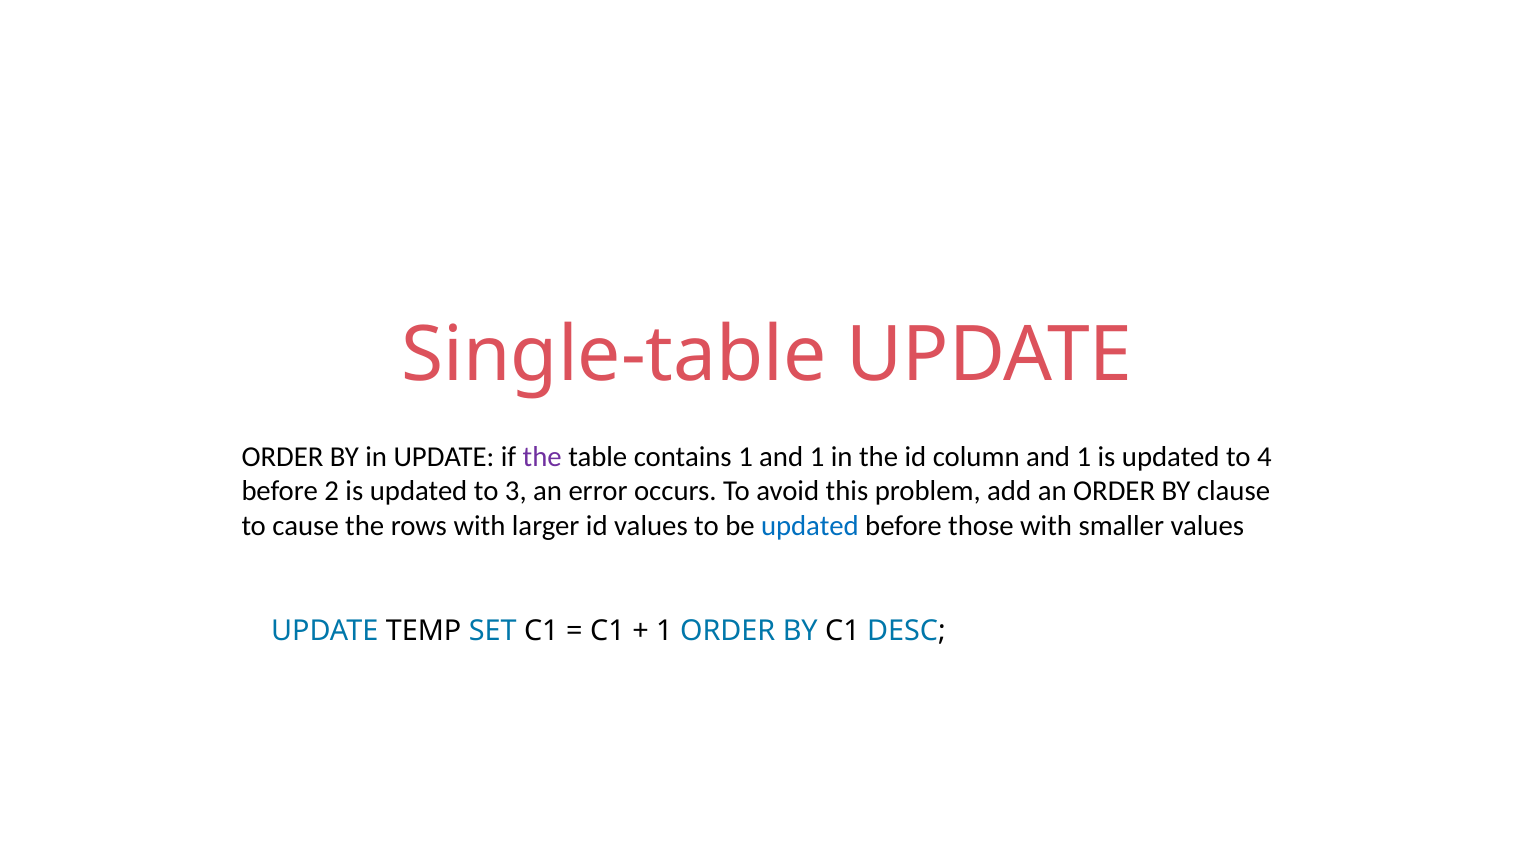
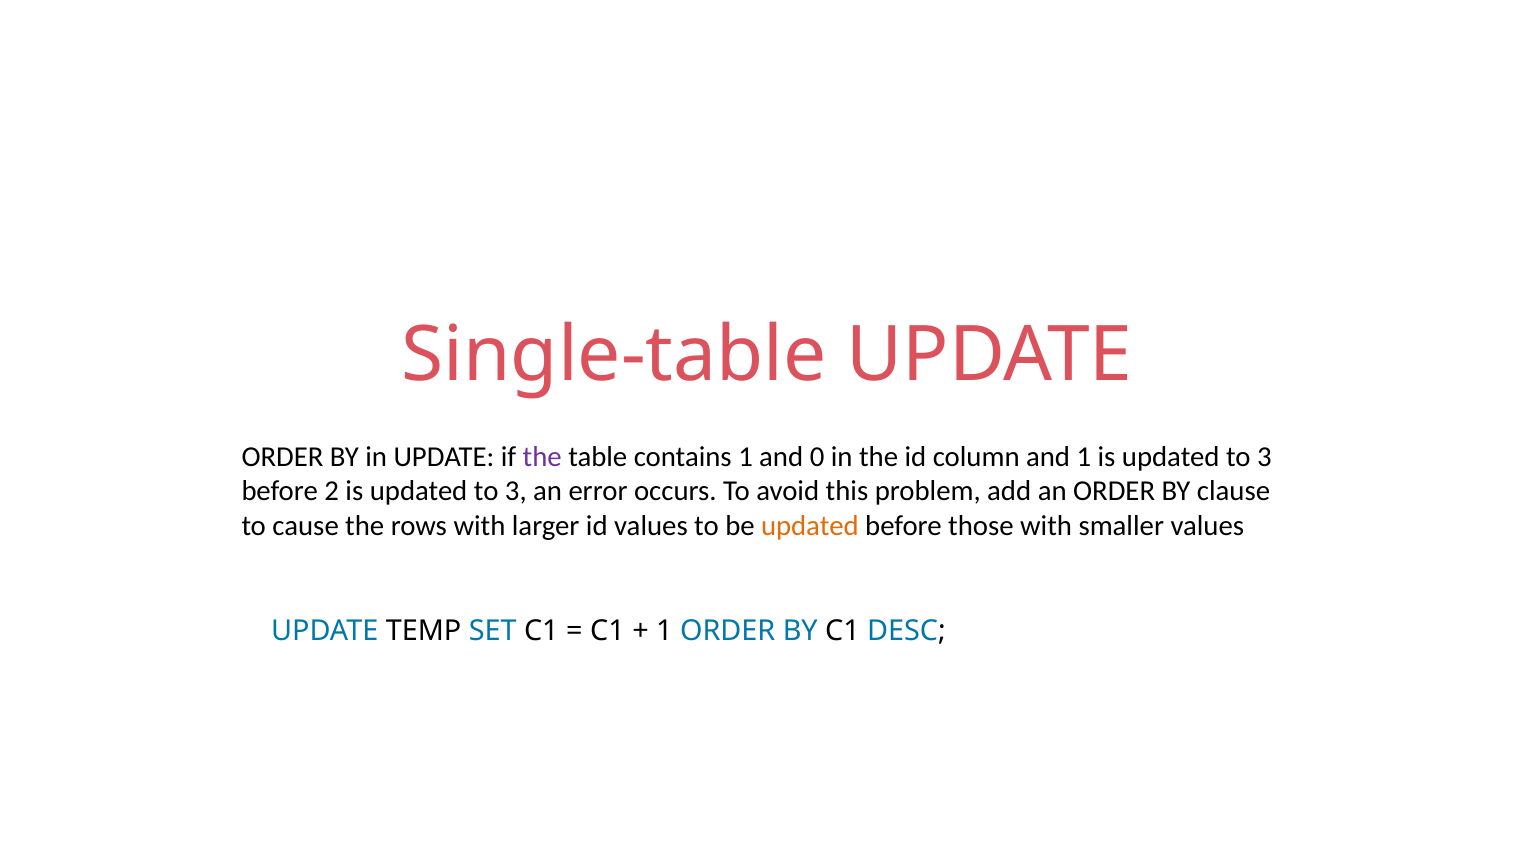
1 and 1: 1 -> 0
4 at (1264, 457): 4 -> 3
updated at (810, 526) colour: blue -> orange
